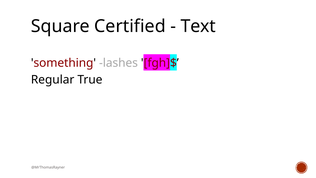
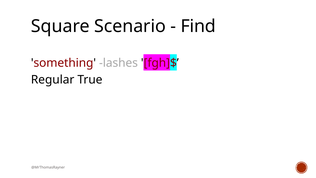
Certified: Certified -> Scenario
Text: Text -> Find
